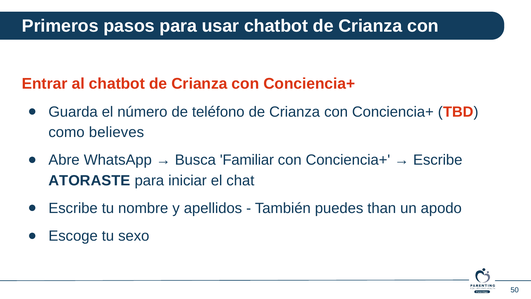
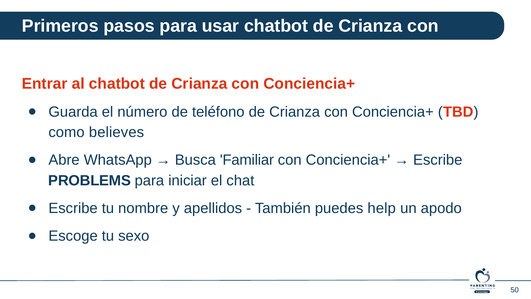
ATORASTE: ATORASTE -> PROBLEMS
than: than -> help
